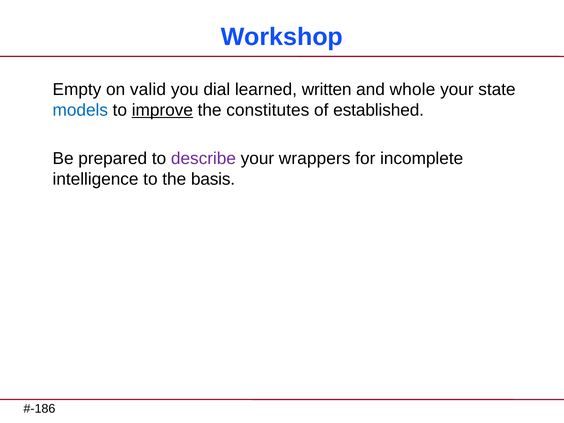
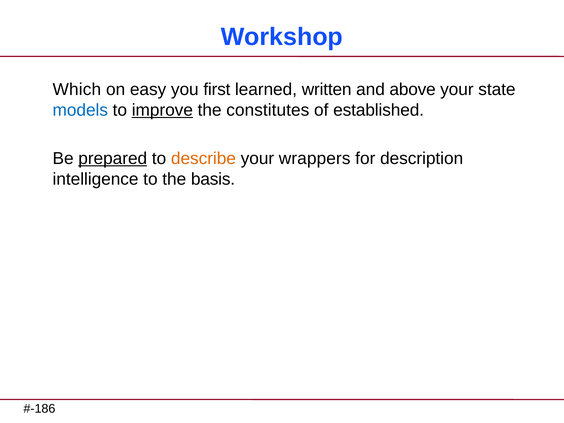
Empty: Empty -> Which
valid: valid -> easy
dial: dial -> first
whole: whole -> above
prepared underline: none -> present
describe colour: purple -> orange
incomplete: incomplete -> description
